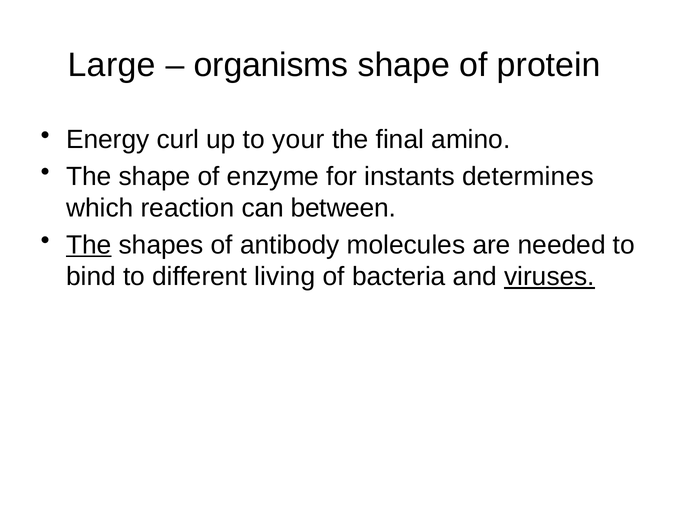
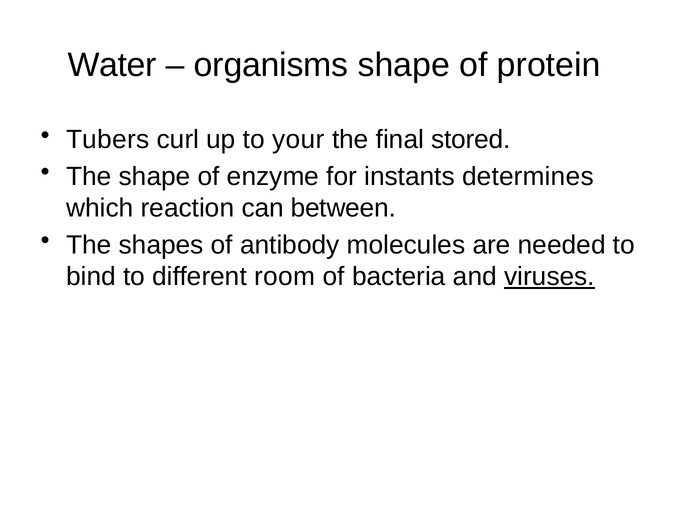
Large: Large -> Water
Energy: Energy -> Tubers
amino: amino -> stored
The at (89, 245) underline: present -> none
living: living -> room
